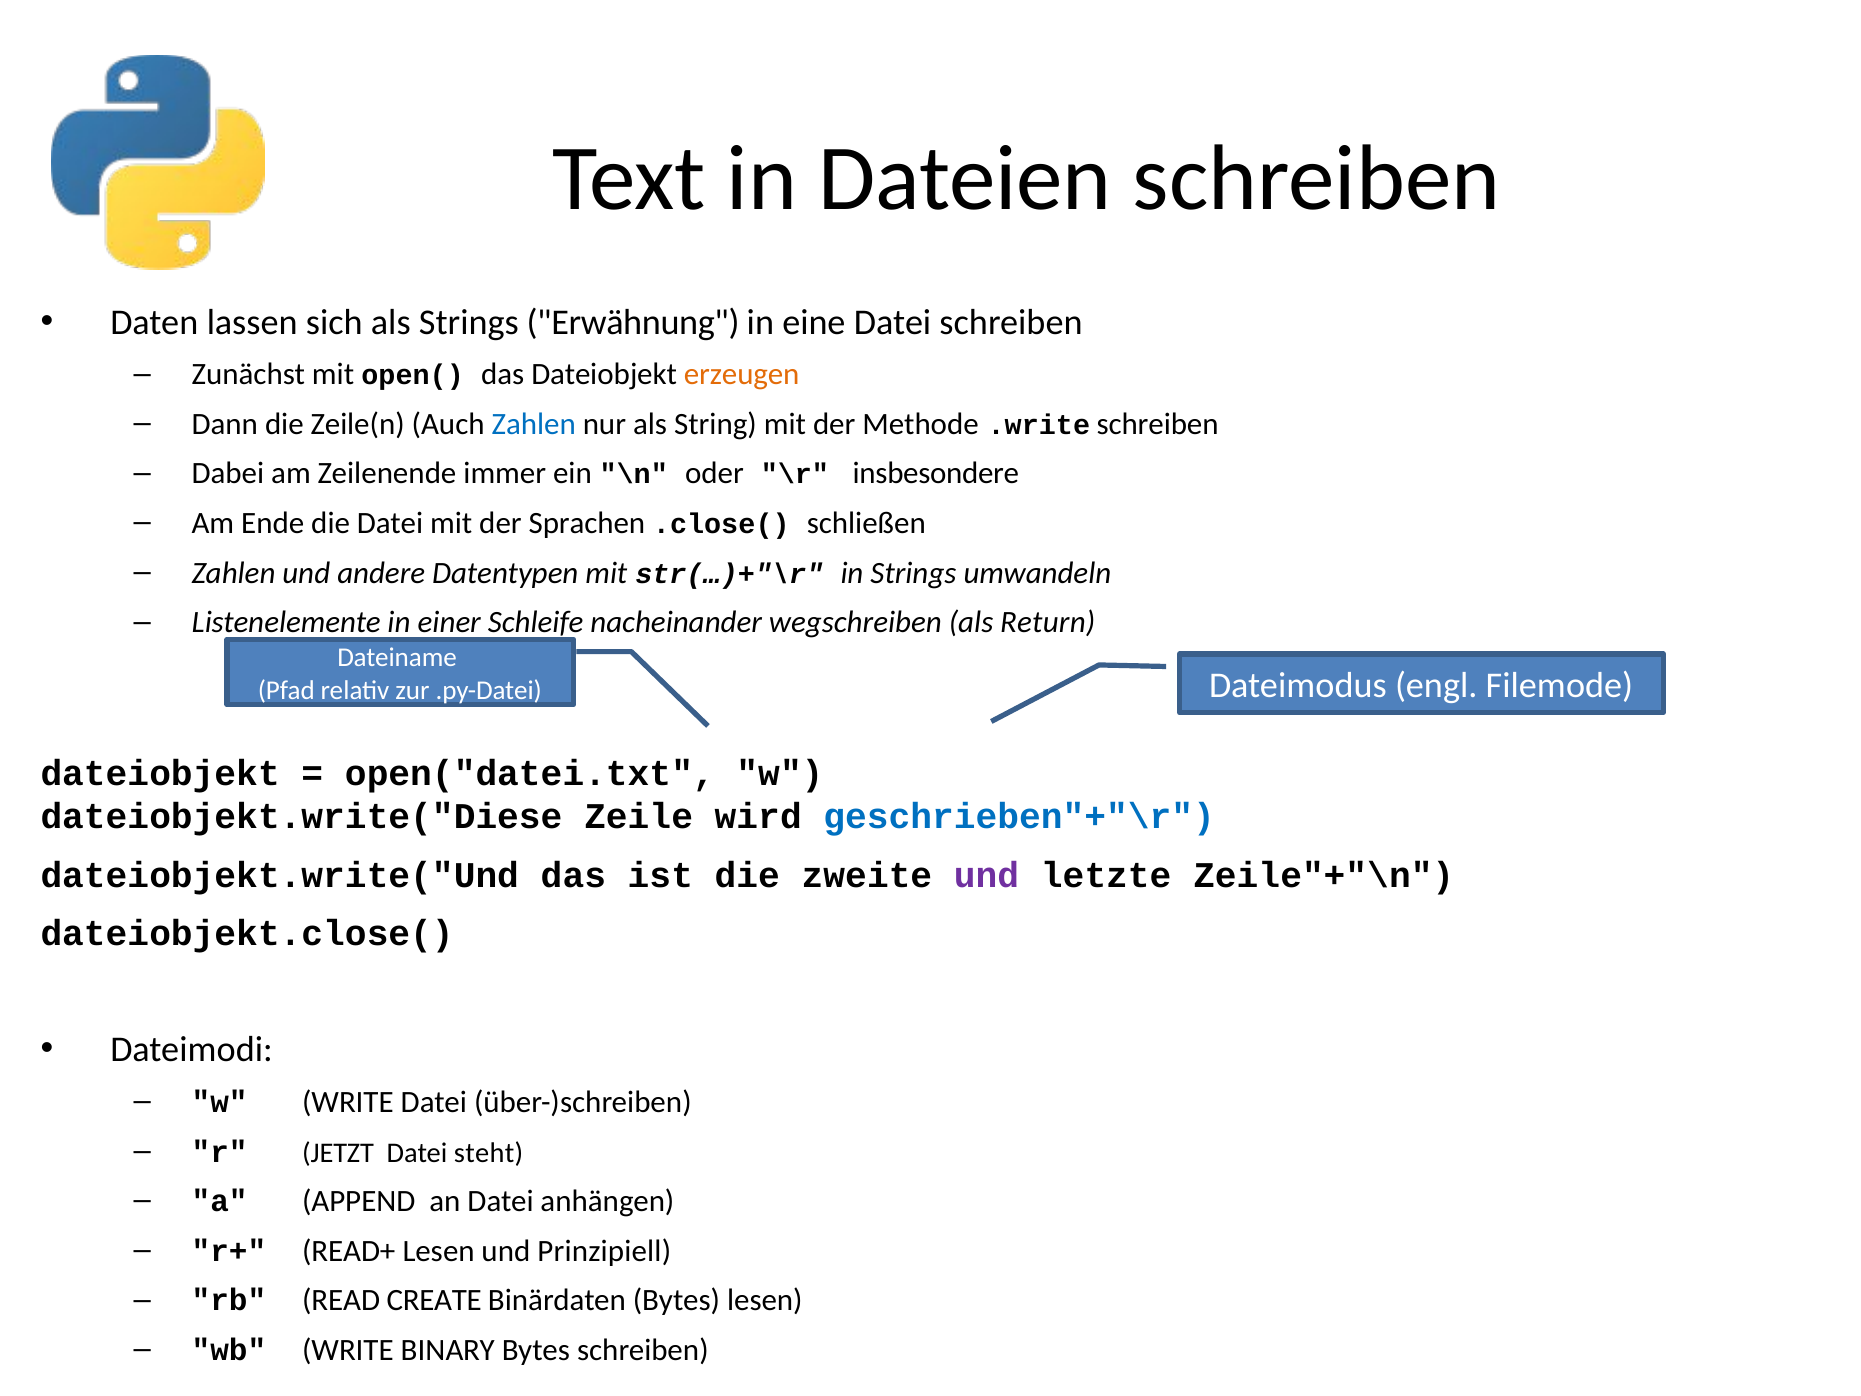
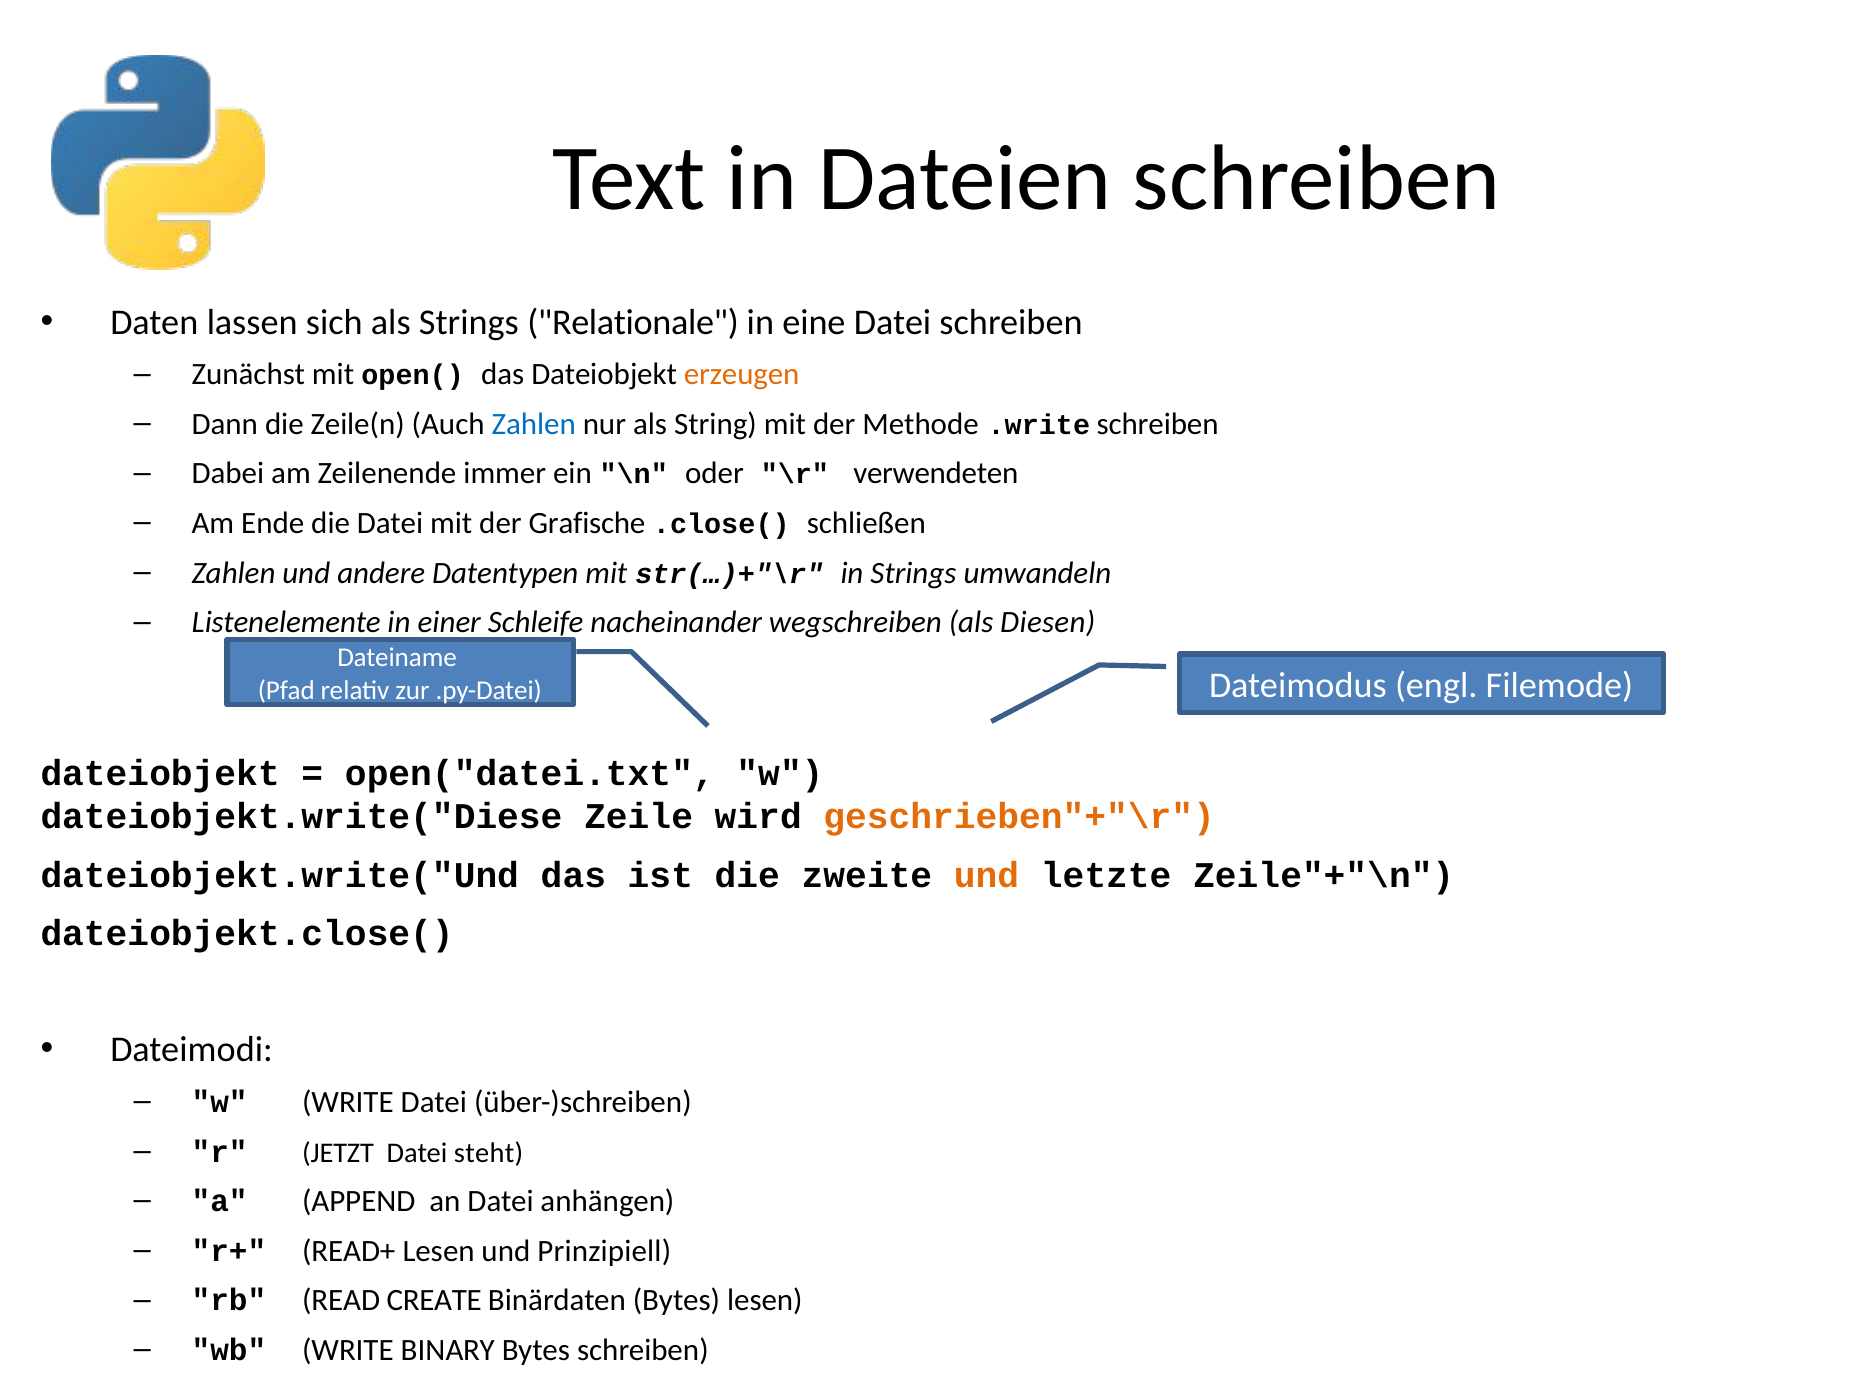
Erwähnung: Erwähnung -> Relationale
insbesondere: insbesondere -> verwendeten
Sprachen: Sprachen -> Grafische
Return: Return -> Diesen
geschrieben"+"\r colour: blue -> orange
und at (987, 875) colour: purple -> orange
